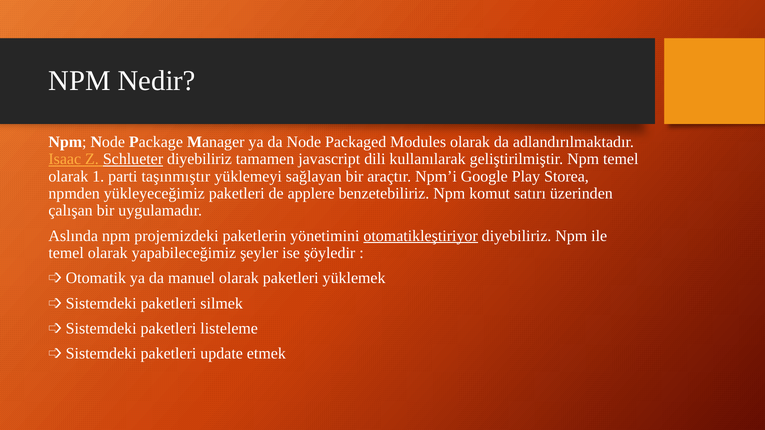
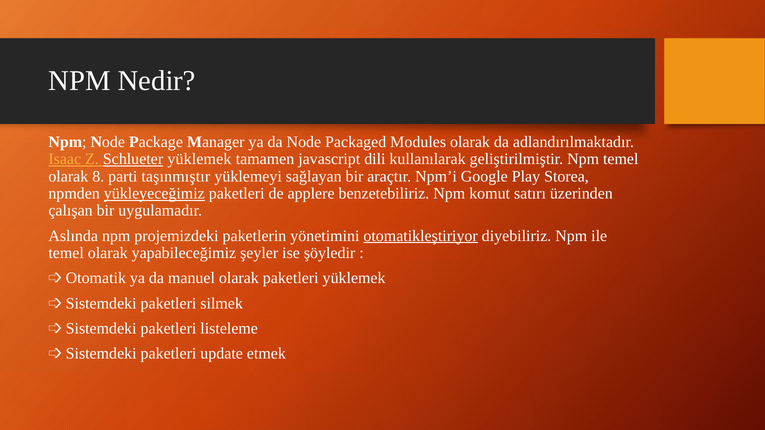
Schlueter diyebiliriz: diyebiliriz -> yüklemek
1: 1 -> 8
yükleyeceğimiz underline: none -> present
